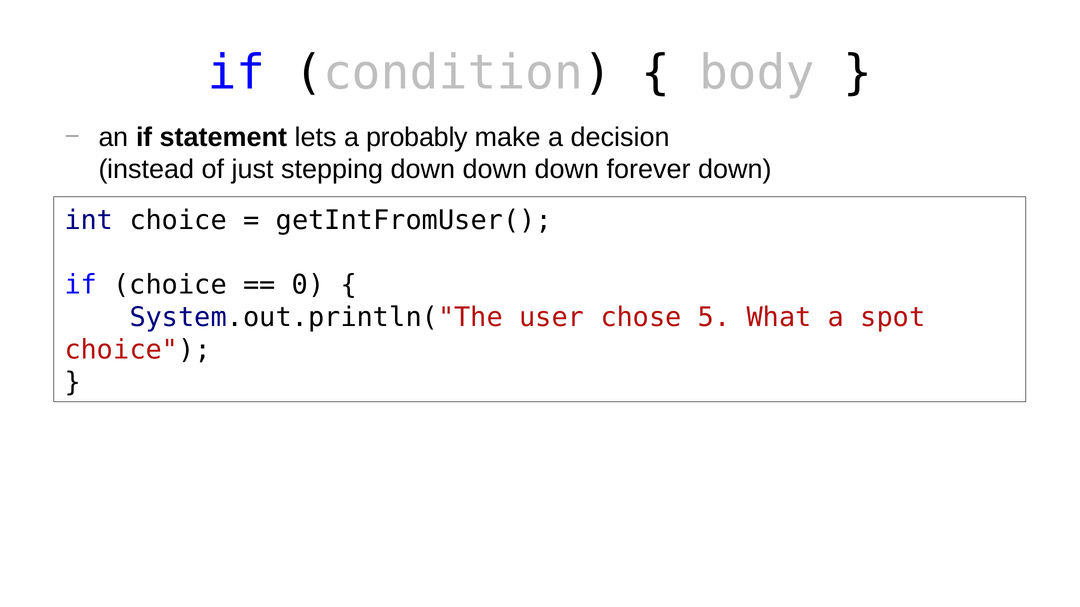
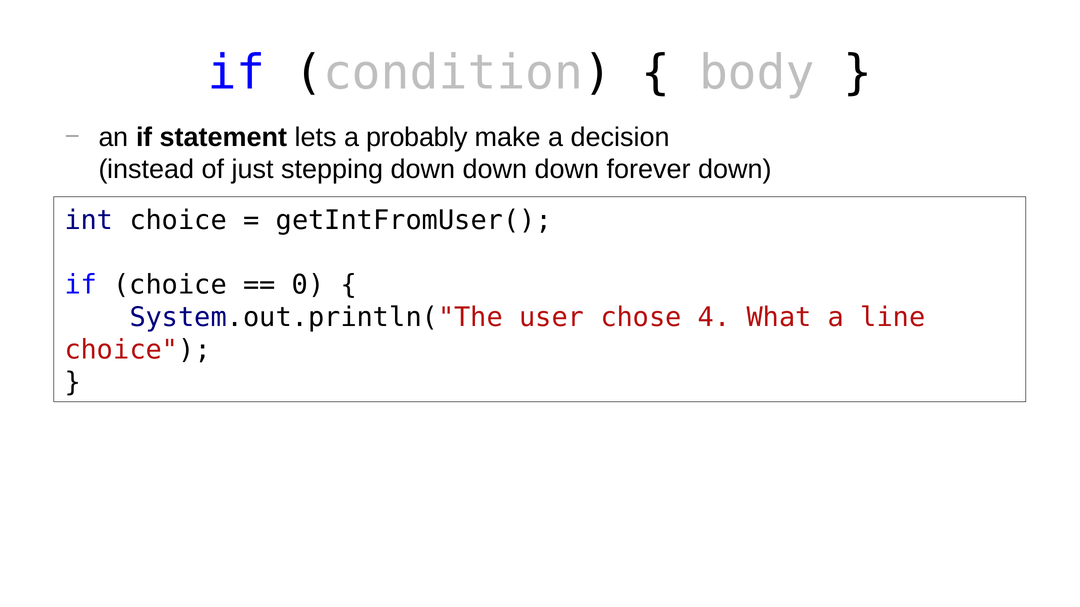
5: 5 -> 4
spot: spot -> line
